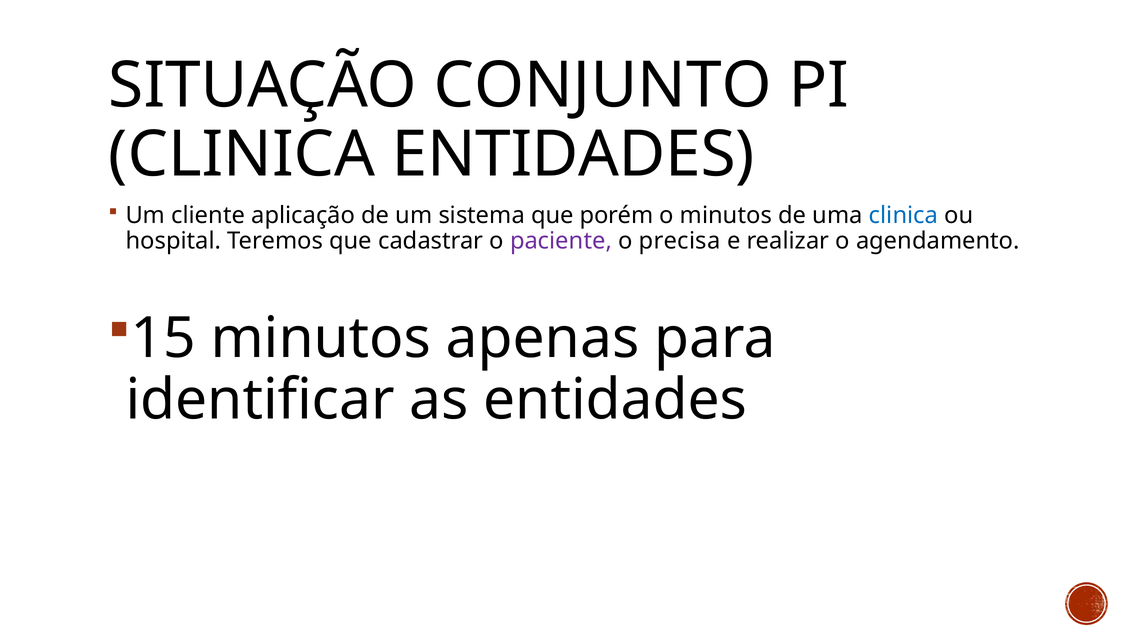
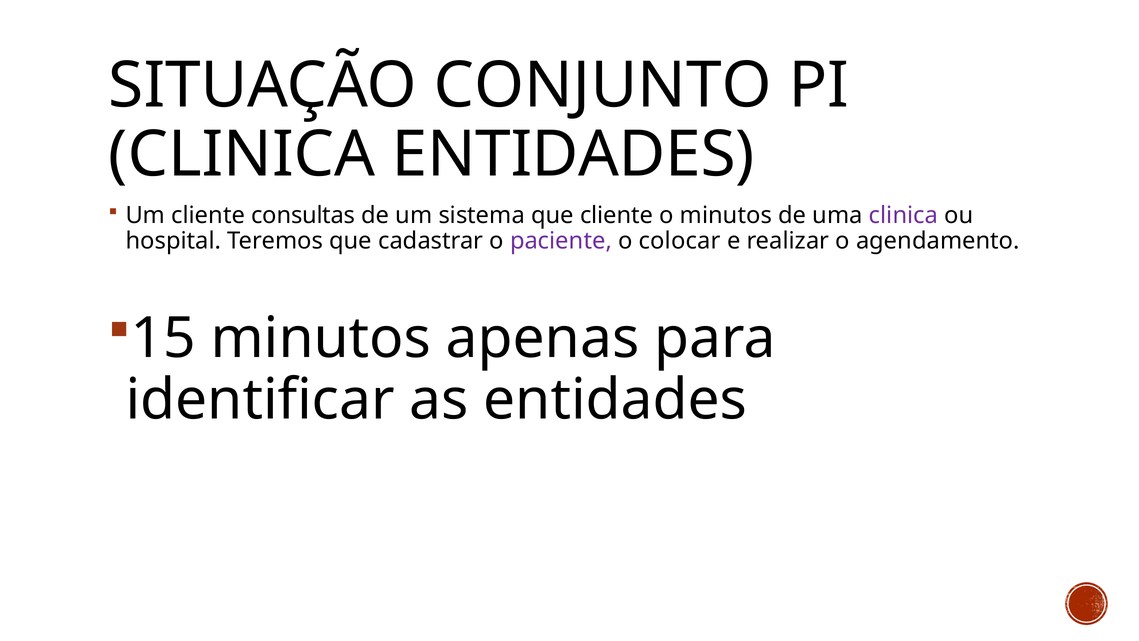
aplicação: aplicação -> consultas
que porém: porém -> cliente
clinica at (903, 215) colour: blue -> purple
precisa: precisa -> colocar
